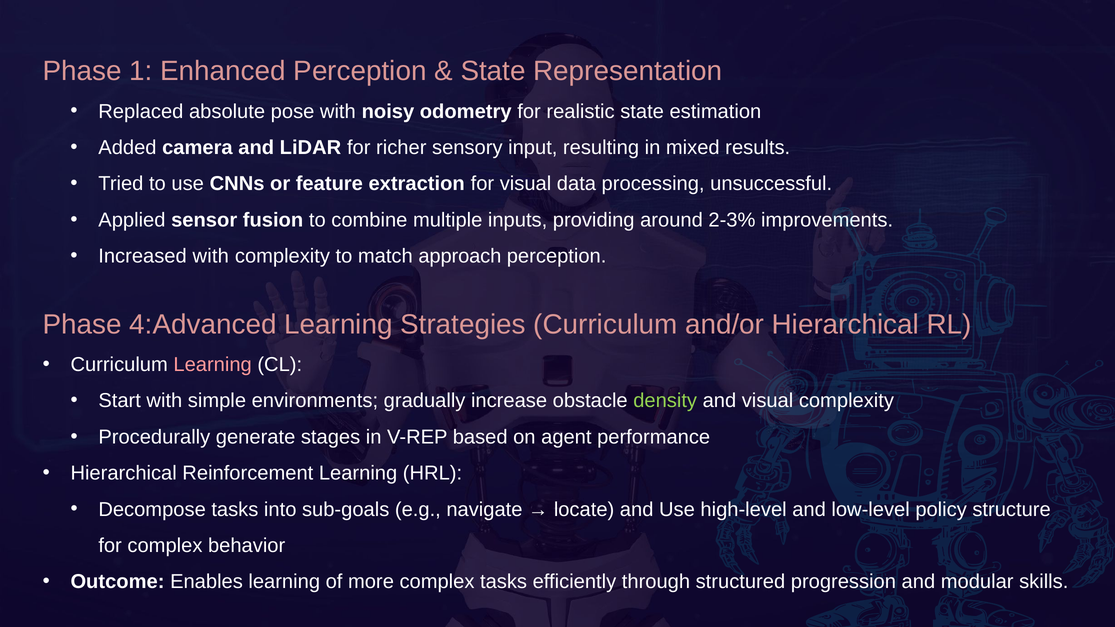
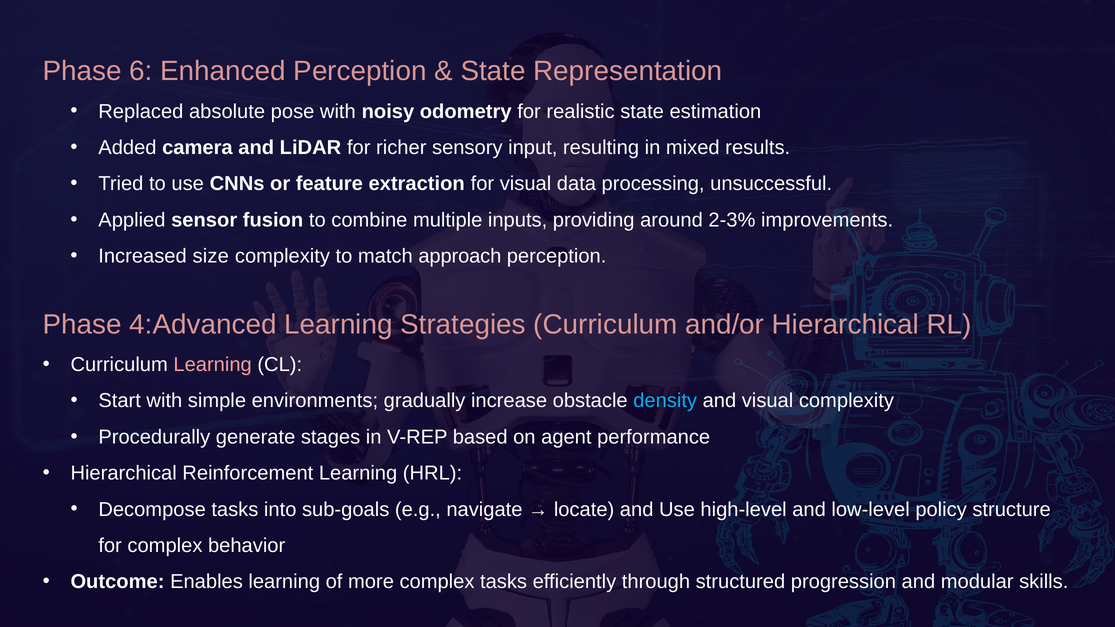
1: 1 -> 6
Increased with: with -> size
density colour: light green -> light blue
